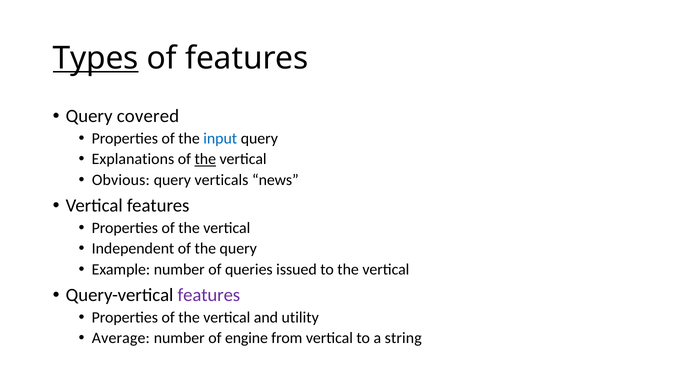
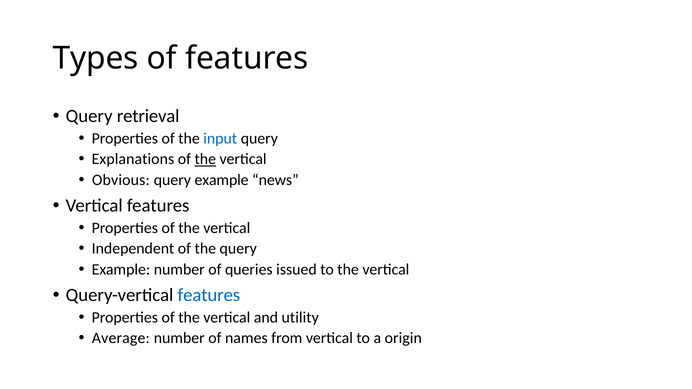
Types underline: present -> none
covered: covered -> retrieval
query verticals: verticals -> example
features at (209, 295) colour: purple -> blue
engine: engine -> names
string: string -> origin
